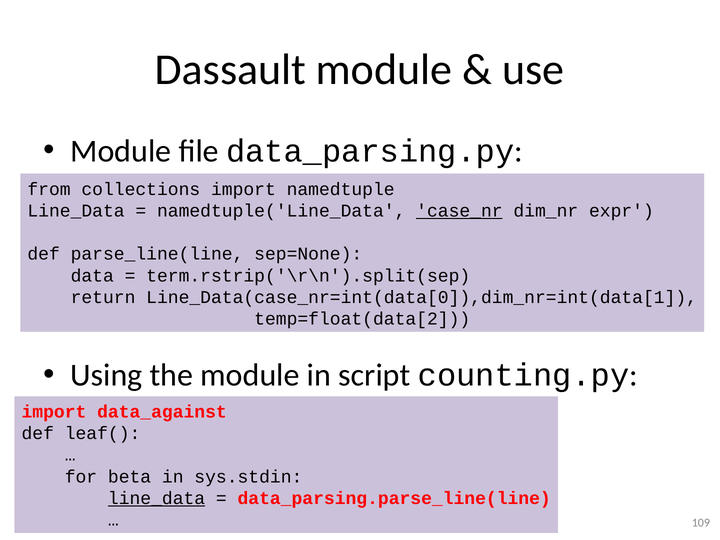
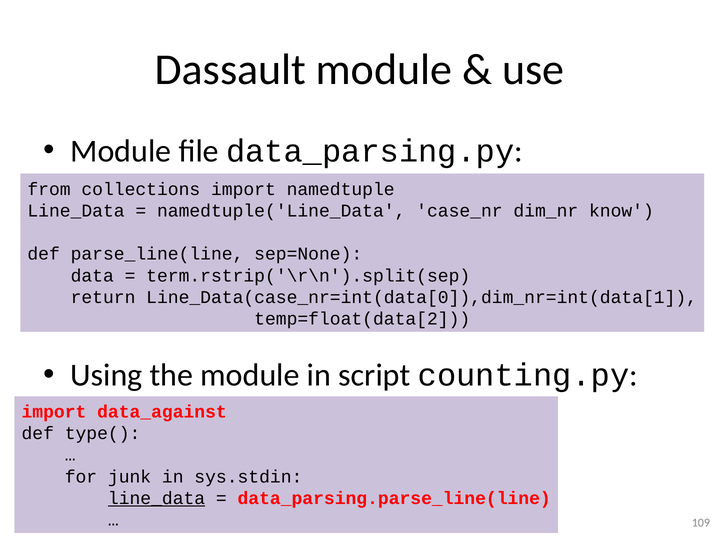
case_nr underline: present -> none
expr: expr -> know
leaf(: leaf( -> type(
beta: beta -> junk
